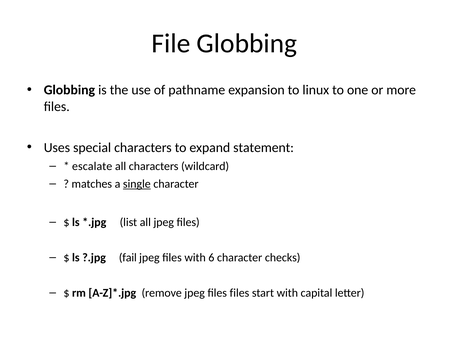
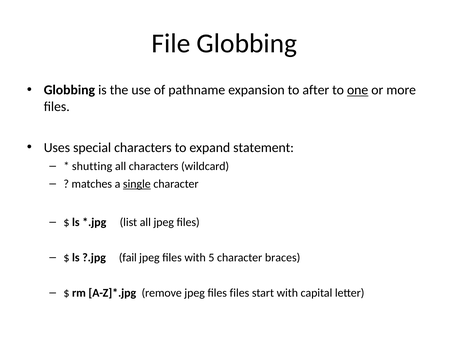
linux: linux -> after
one underline: none -> present
escalate: escalate -> shutting
6: 6 -> 5
checks: checks -> braces
